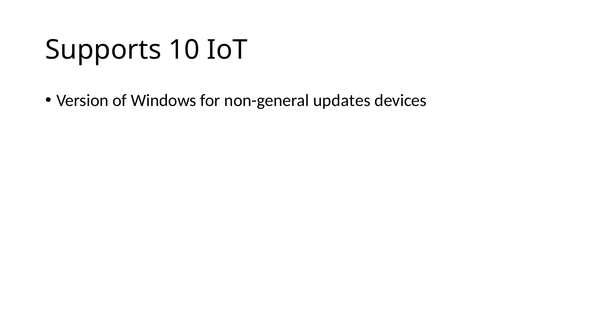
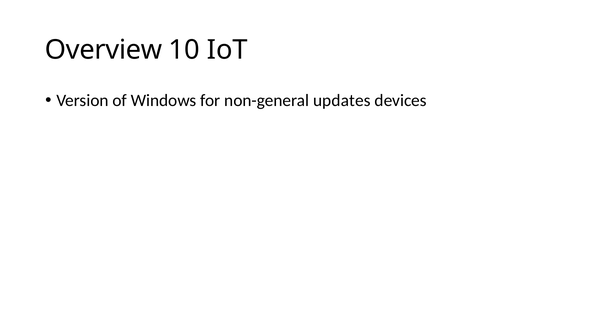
Supports: Supports -> Overview
